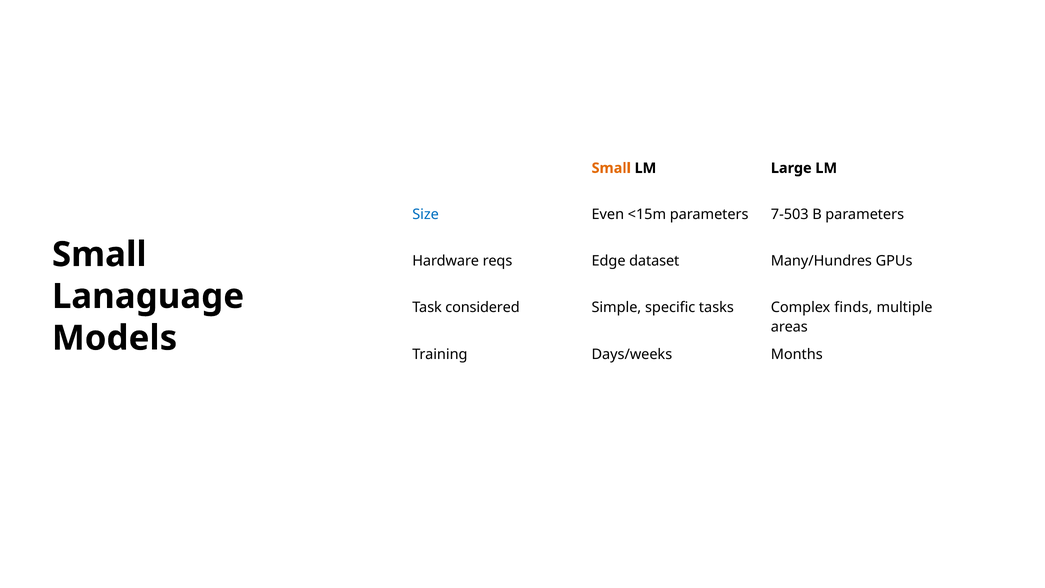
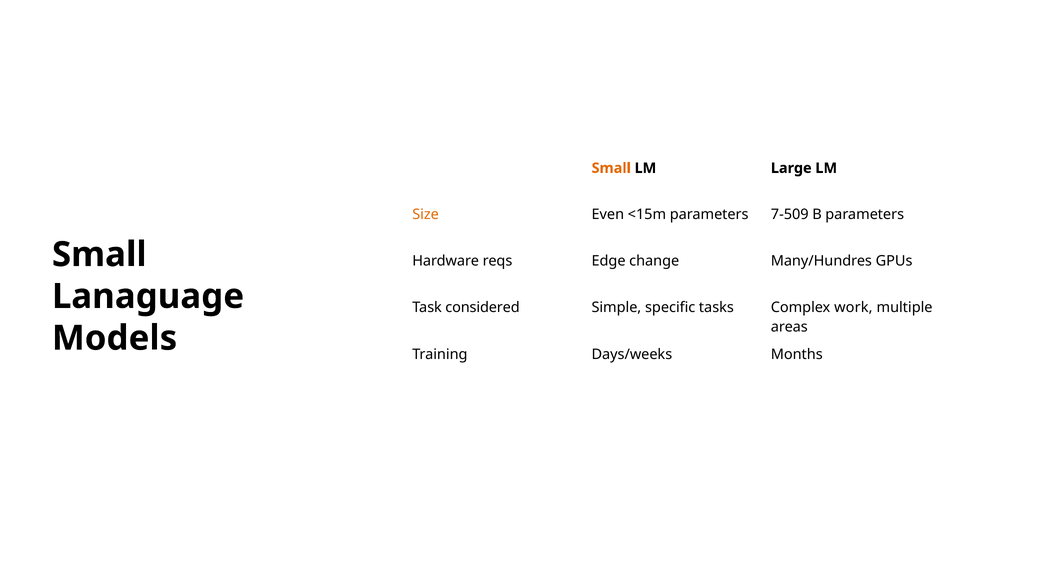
Size colour: blue -> orange
7-503: 7-503 -> 7-509
dataset: dataset -> change
finds: finds -> work
